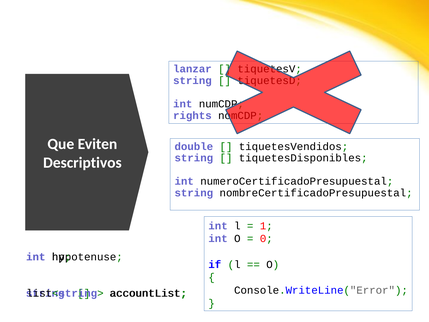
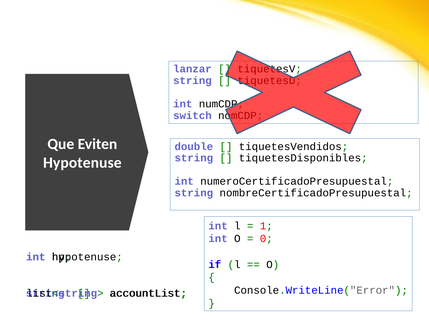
rights: rights -> switch
Descriptivos at (82, 162): Descriptivos -> Hypotenuse
